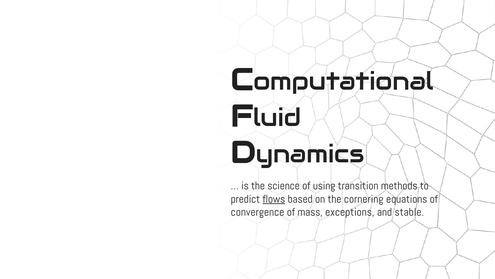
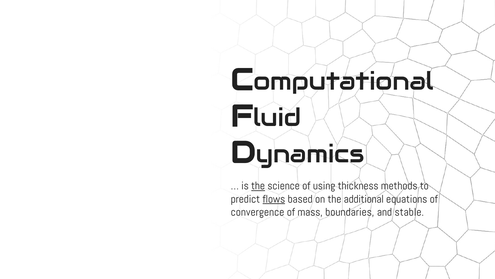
the at (258, 186) underline: none -> present
transition: transition -> thickness
cornering: cornering -> additional
exceptions: exceptions -> boundaries
